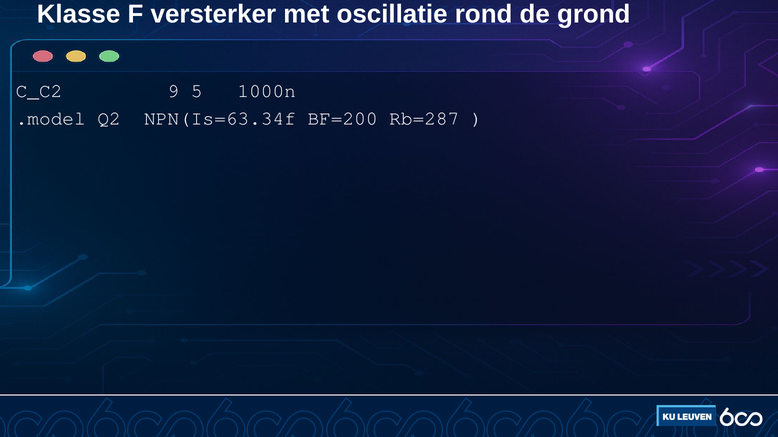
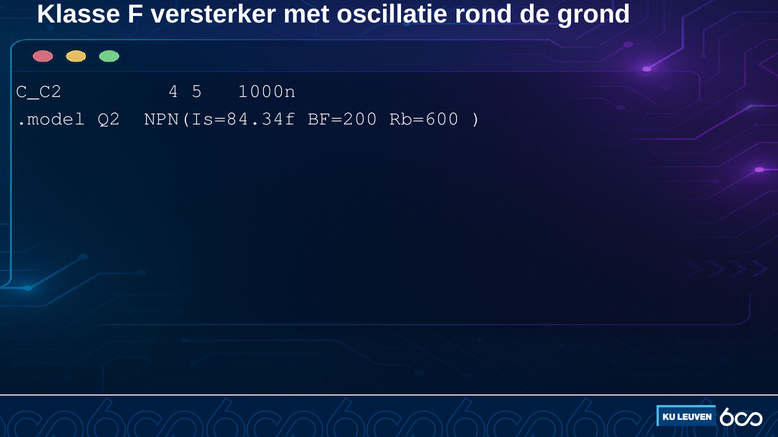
9: 9 -> 4
NPN(Is=63.34f: NPN(Is=63.34f -> NPN(Is=84.34f
Rb=287: Rb=287 -> Rb=600
